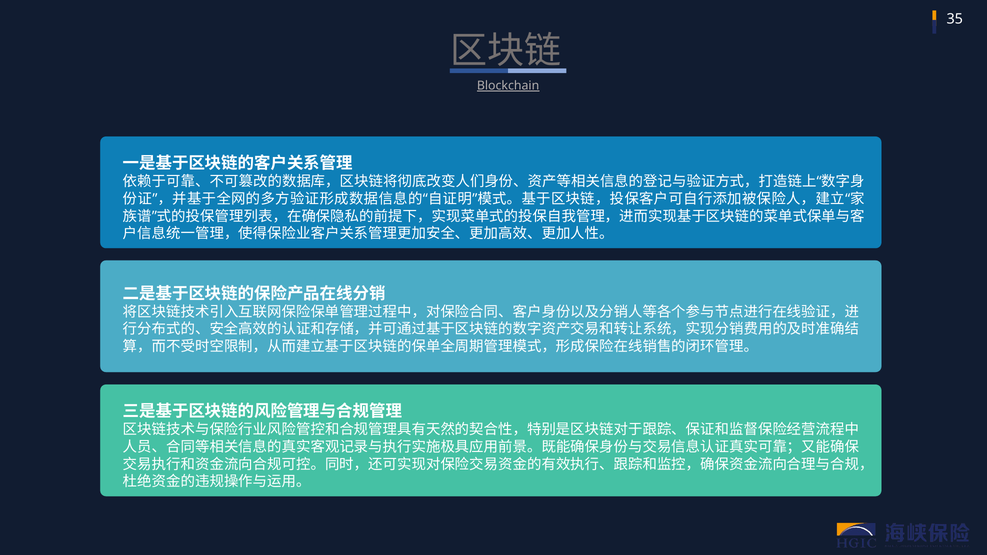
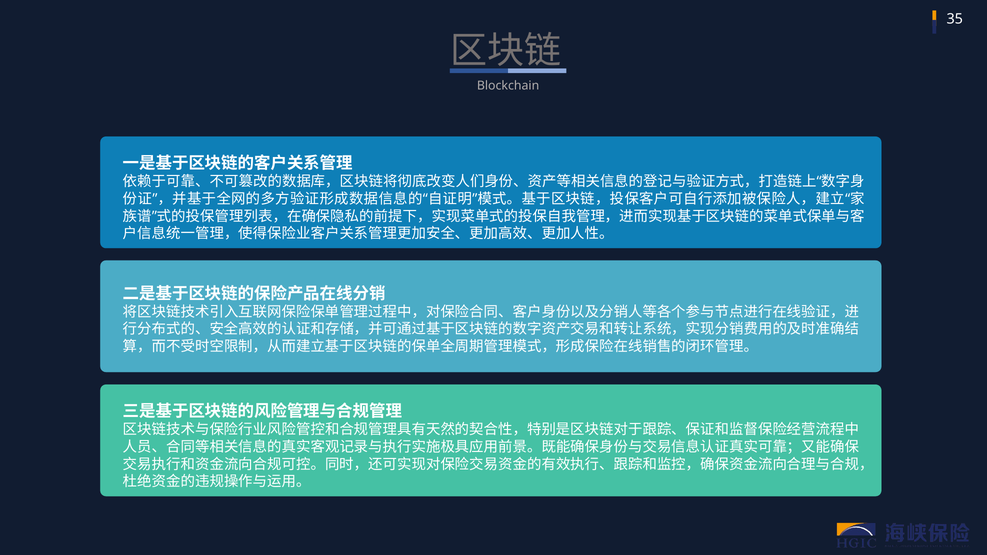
Blockchain underline: present -> none
